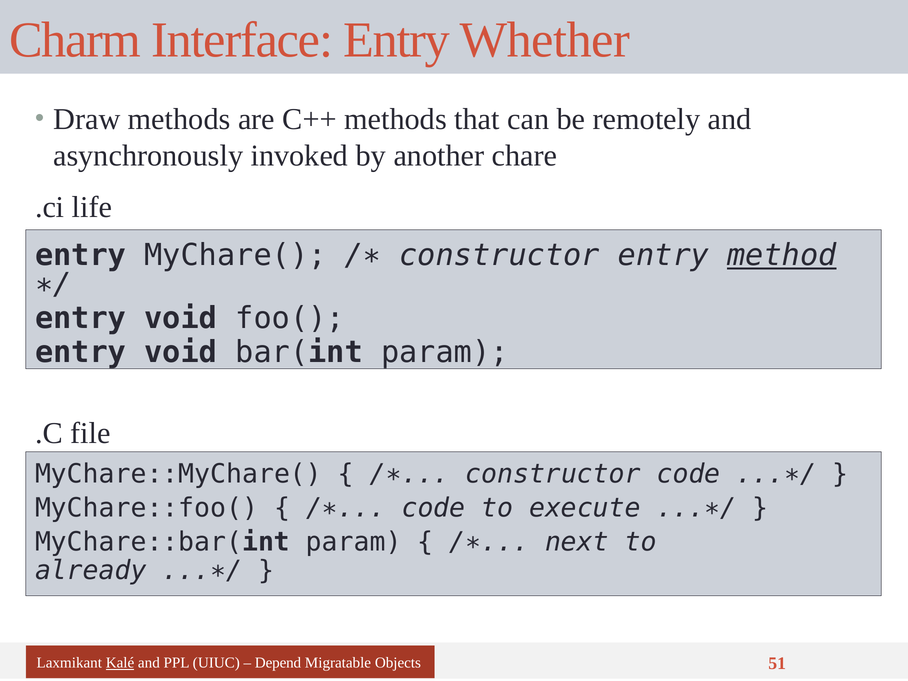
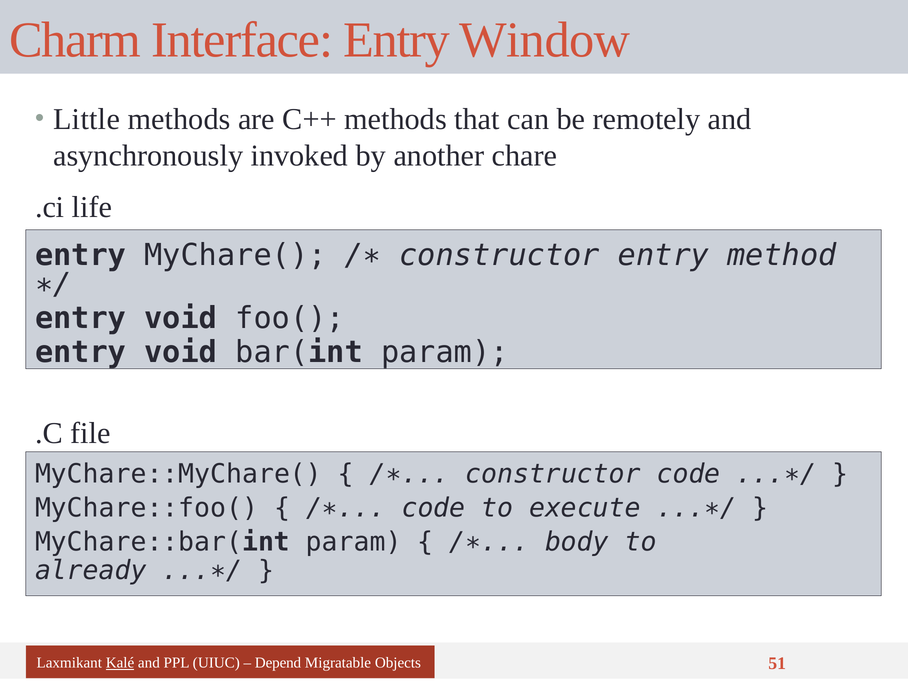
Whether: Whether -> Window
Draw: Draw -> Little
method underline: present -> none
next: next -> body
